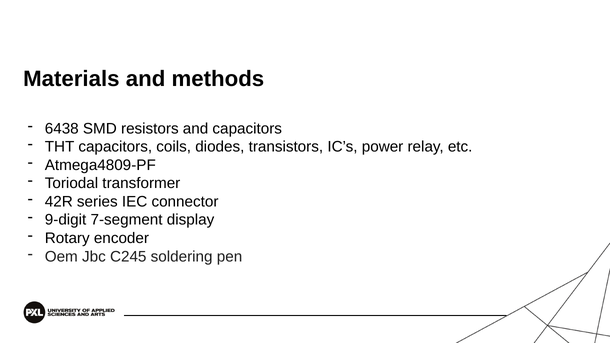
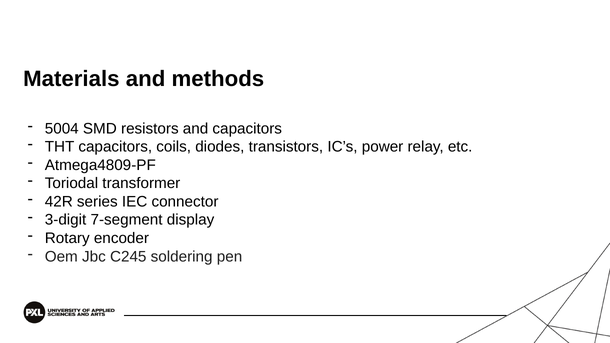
6438: 6438 -> 5004
9-digit: 9-digit -> 3-digit
